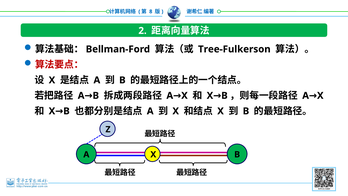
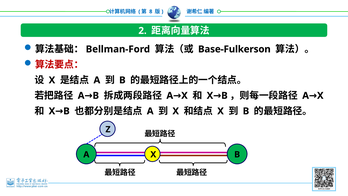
Tree-Fulkerson: Tree-Fulkerson -> Base-Fulkerson
